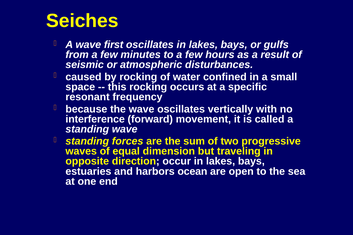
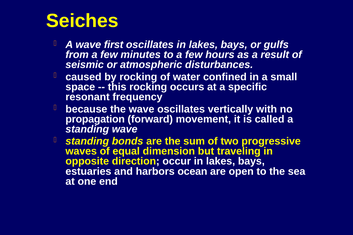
interference: interference -> propagation
forces: forces -> bonds
